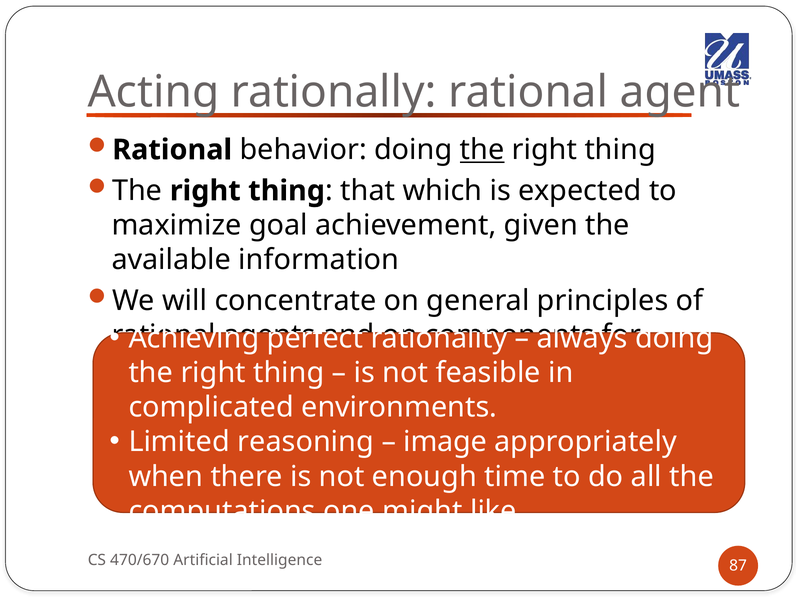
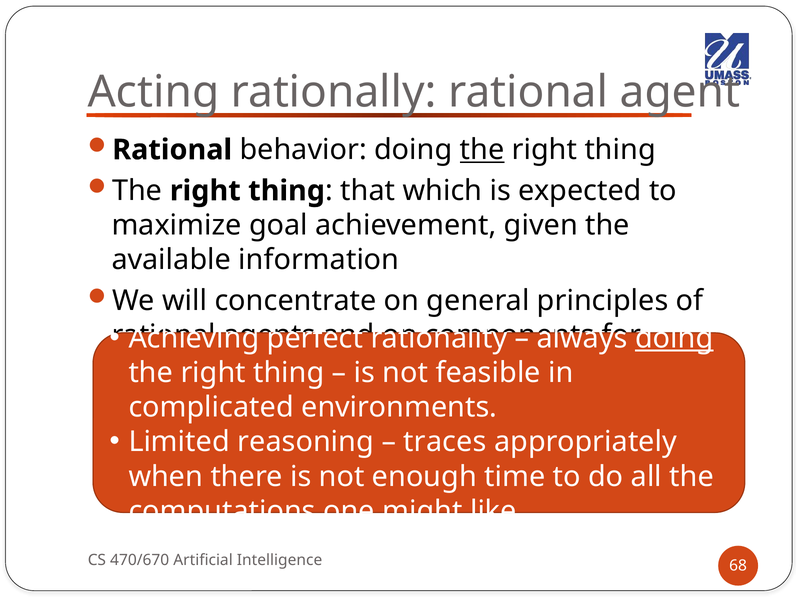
doing at (674, 338) underline: none -> present
image: image -> traces
87: 87 -> 68
